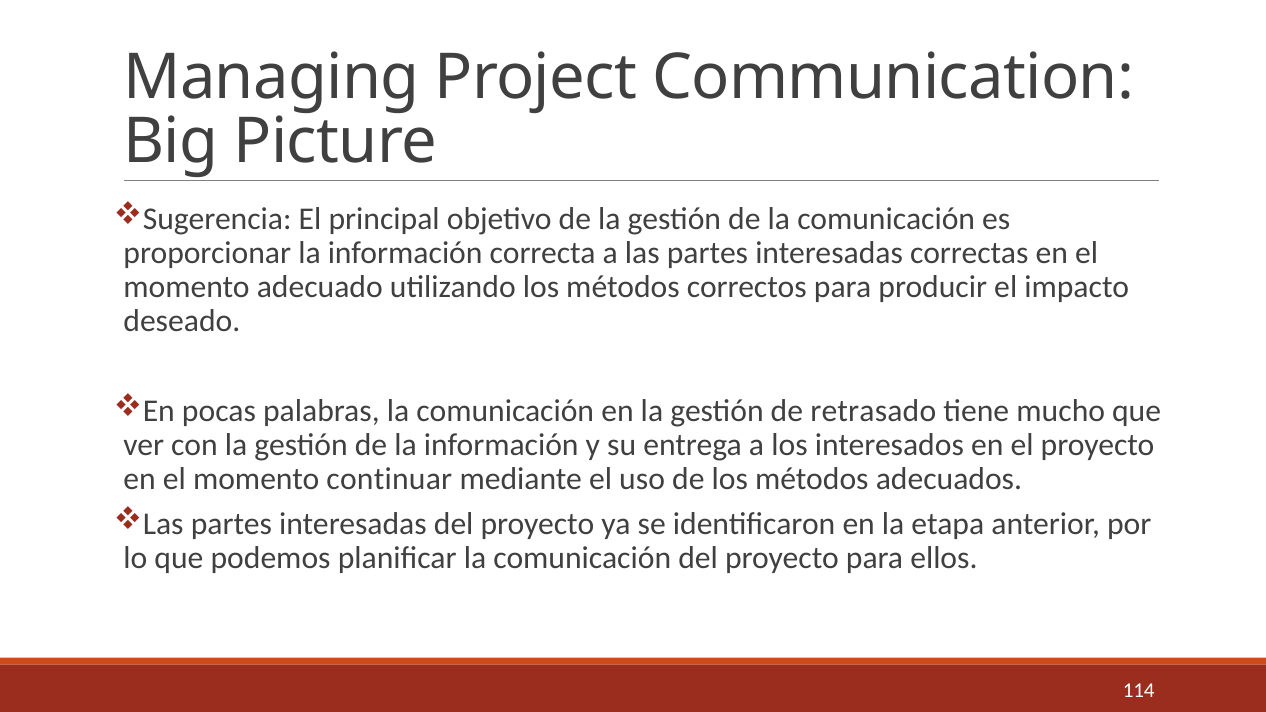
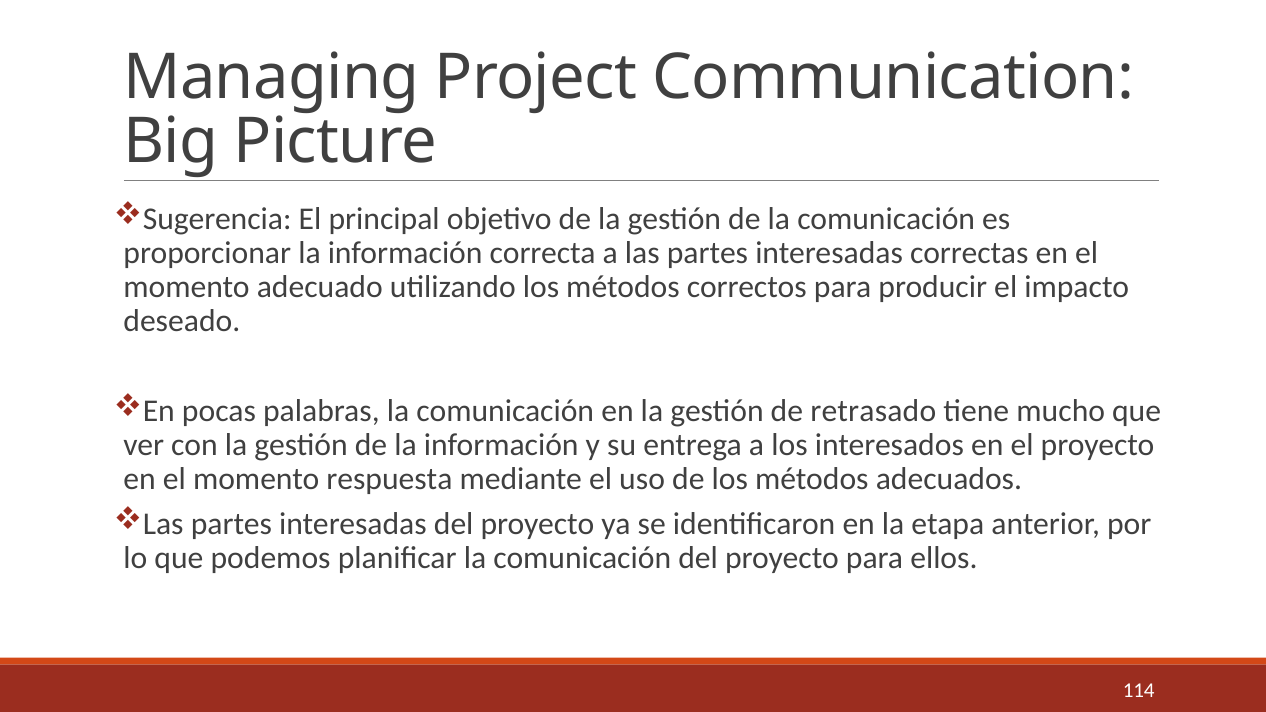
continuar: continuar -> respuesta
